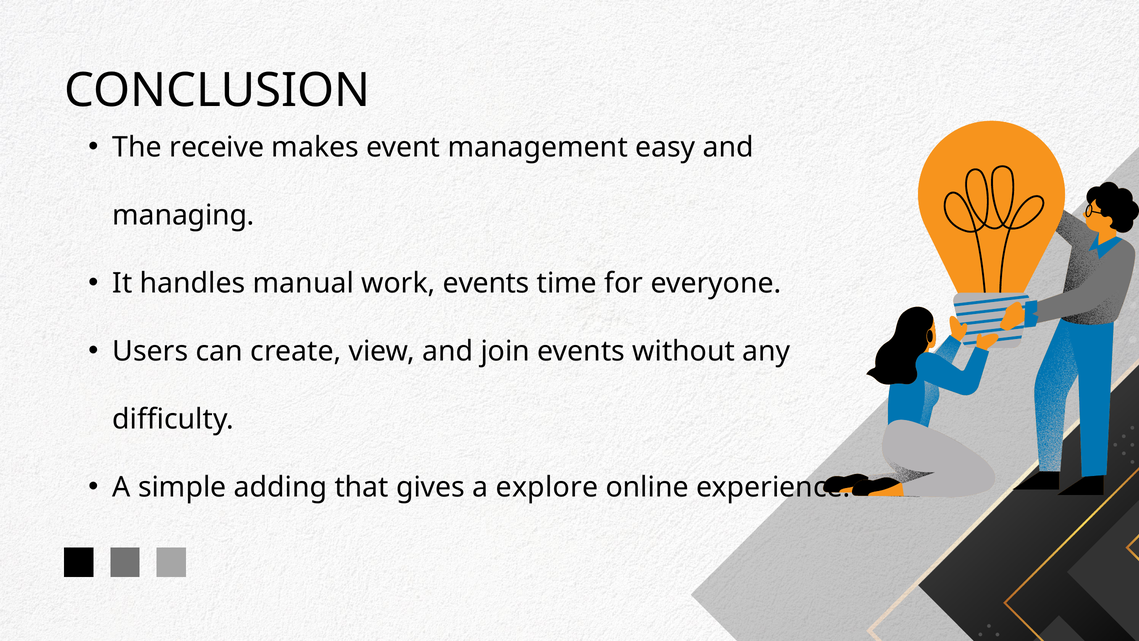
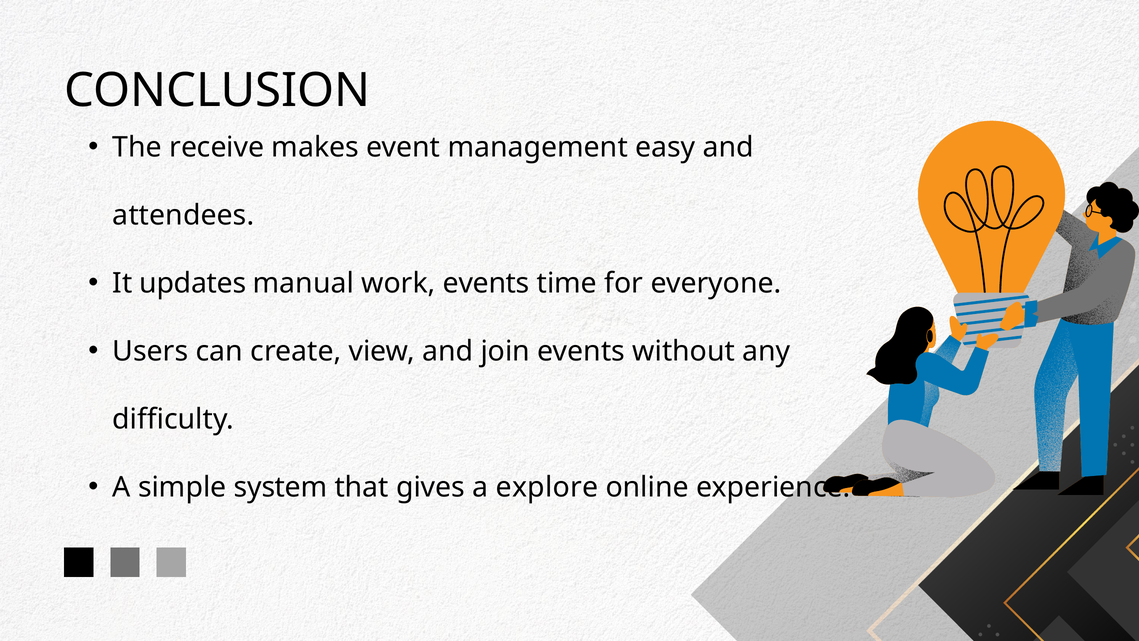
managing: managing -> attendees
handles: handles -> updates
adding: adding -> system
